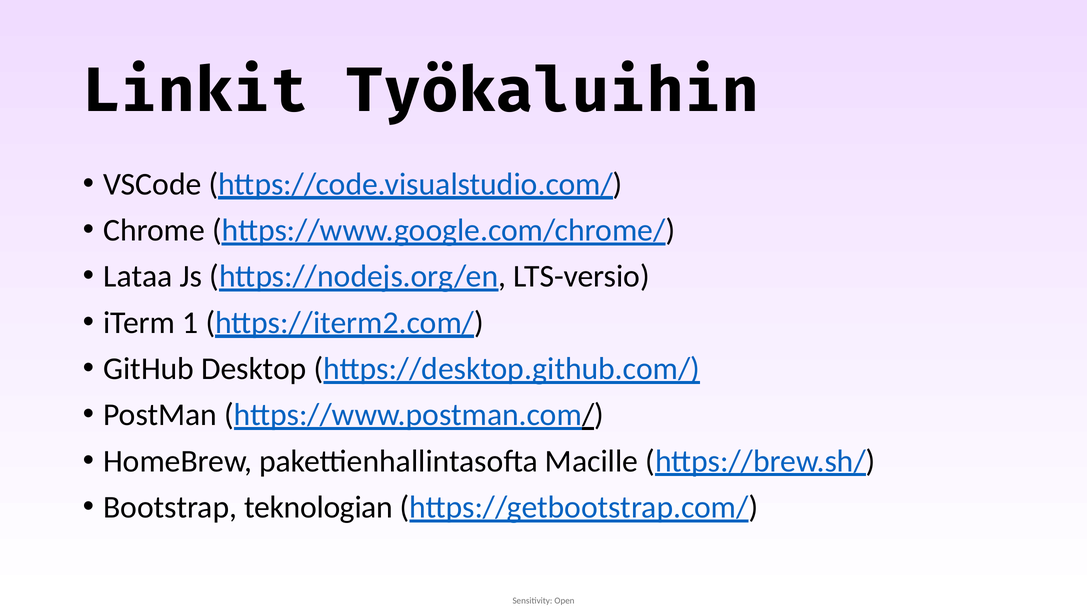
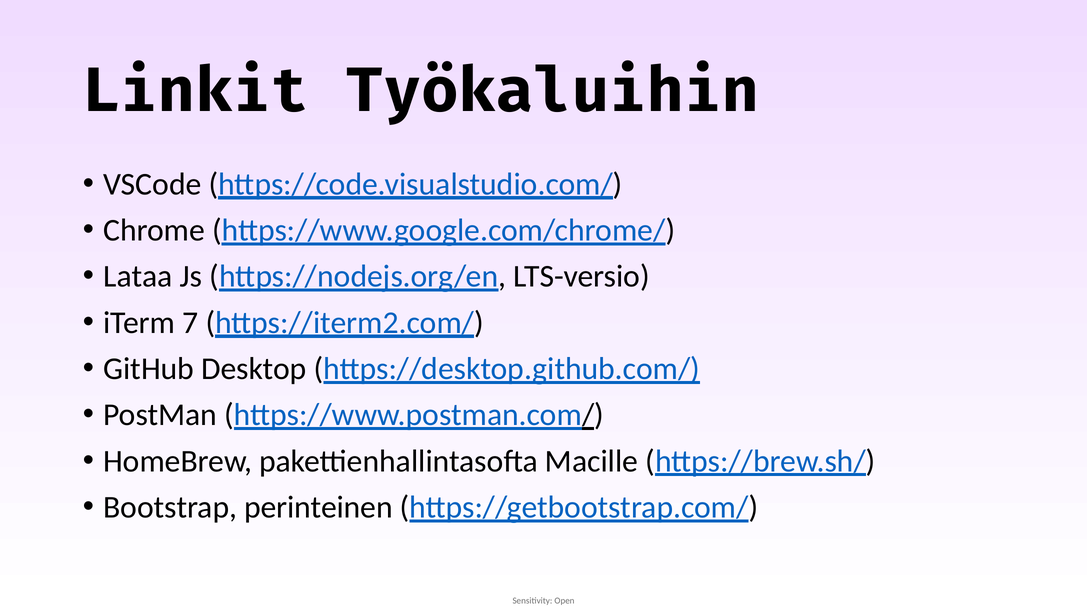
1: 1 -> 7
teknologian: teknologian -> perinteinen
